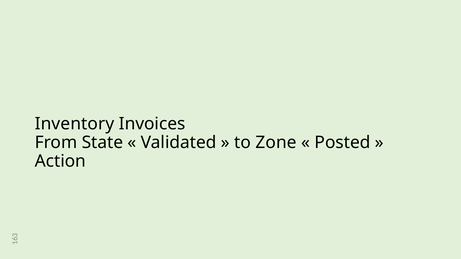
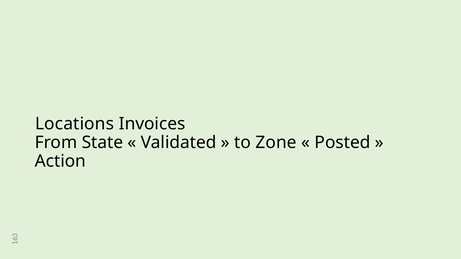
Inventory: Inventory -> Locations
